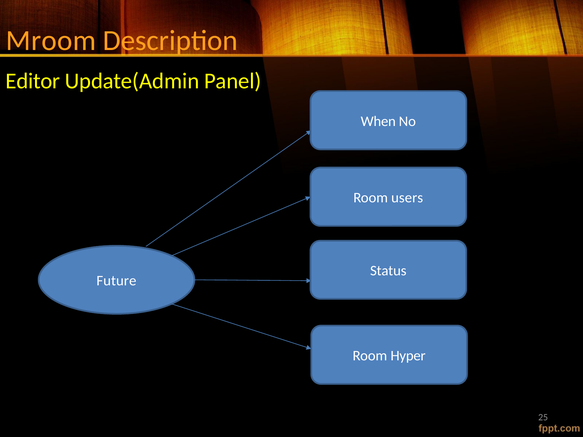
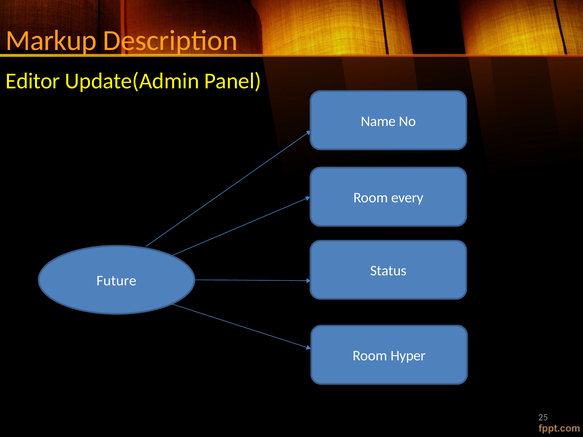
Mroom: Mroom -> Markup
When: When -> Name
users: users -> every
